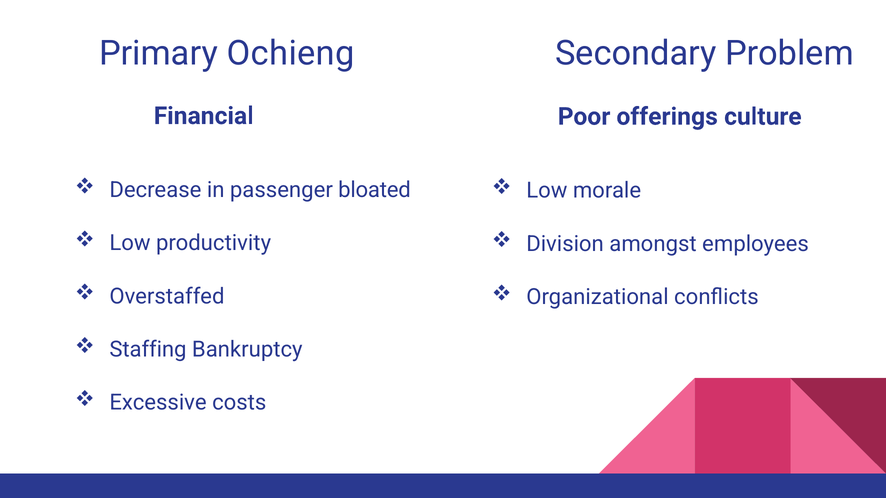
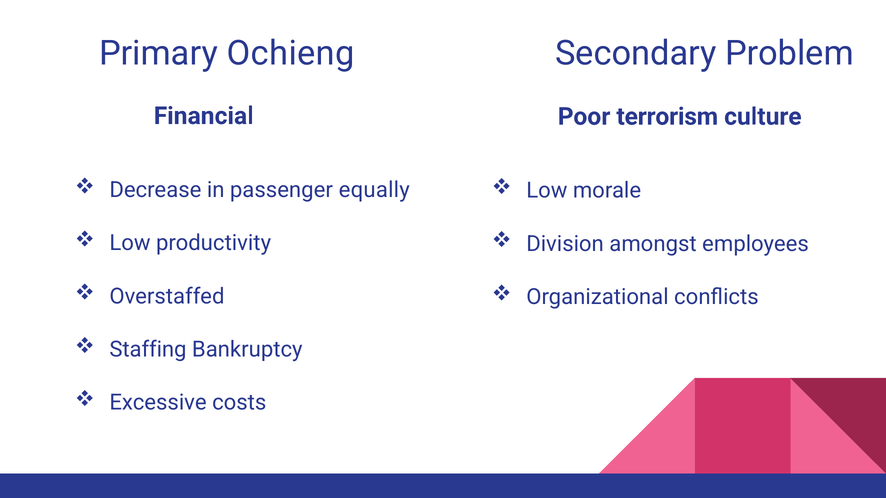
offerings: offerings -> terrorism
bloated: bloated -> equally
